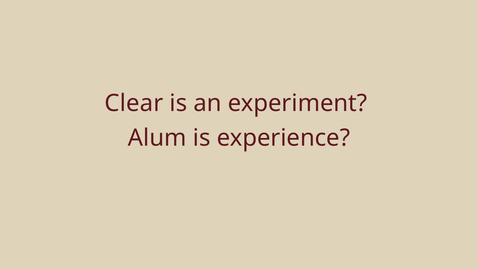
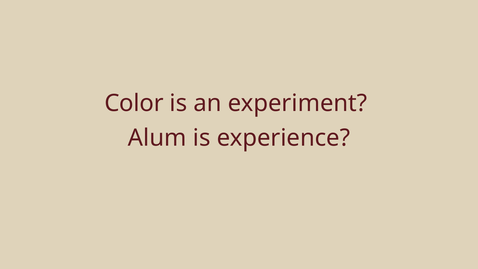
Clear: Clear -> Color
